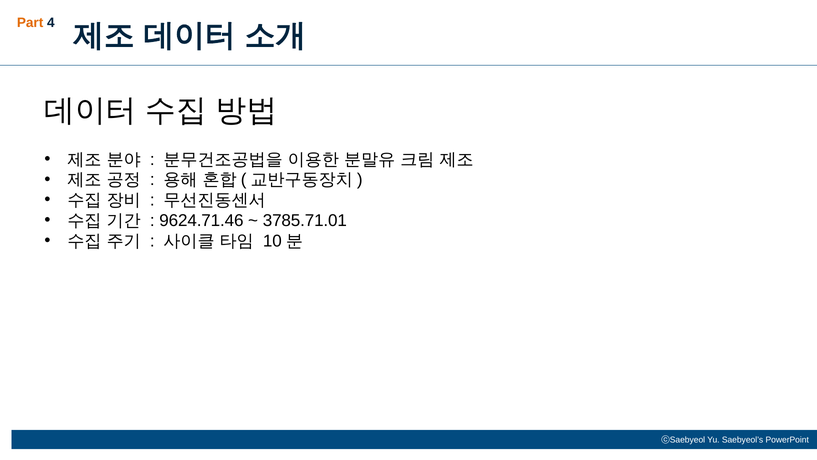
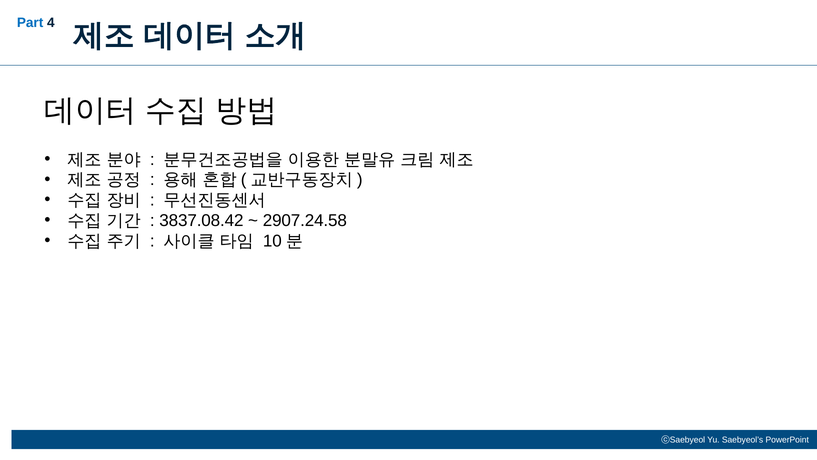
Part colour: orange -> blue
9624.71.46: 9624.71.46 -> 3837.08.42
3785.71.01: 3785.71.01 -> 2907.24.58
